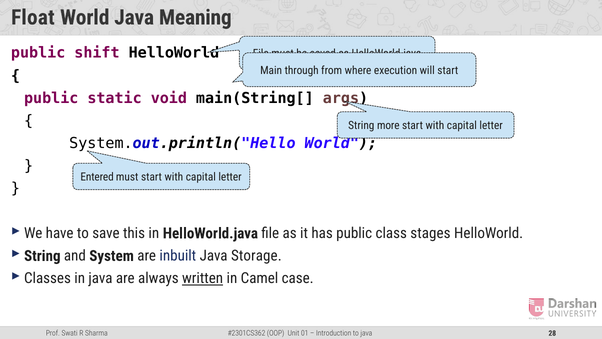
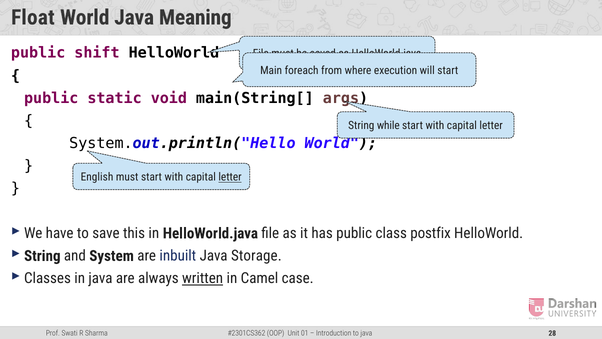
through: through -> foreach
more: more -> while
Entered: Entered -> English
letter at (230, 177) underline: none -> present
stages: stages -> postfix
